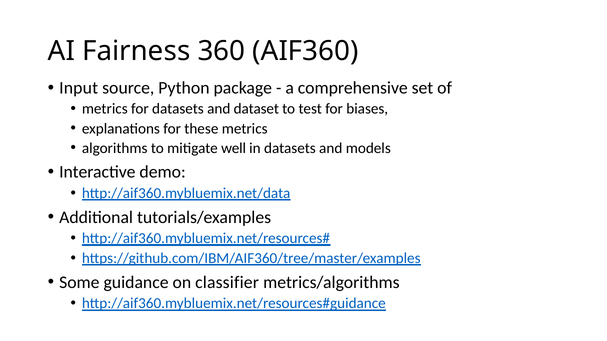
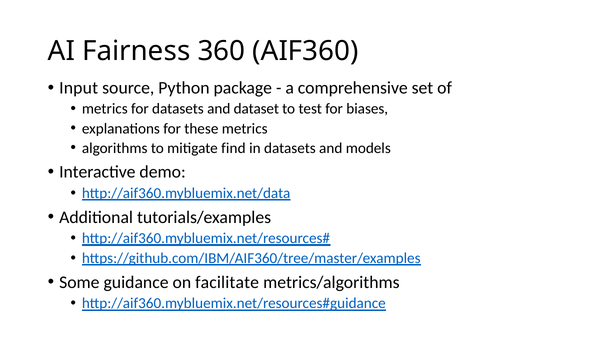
well: well -> find
classifier: classifier -> facilitate
